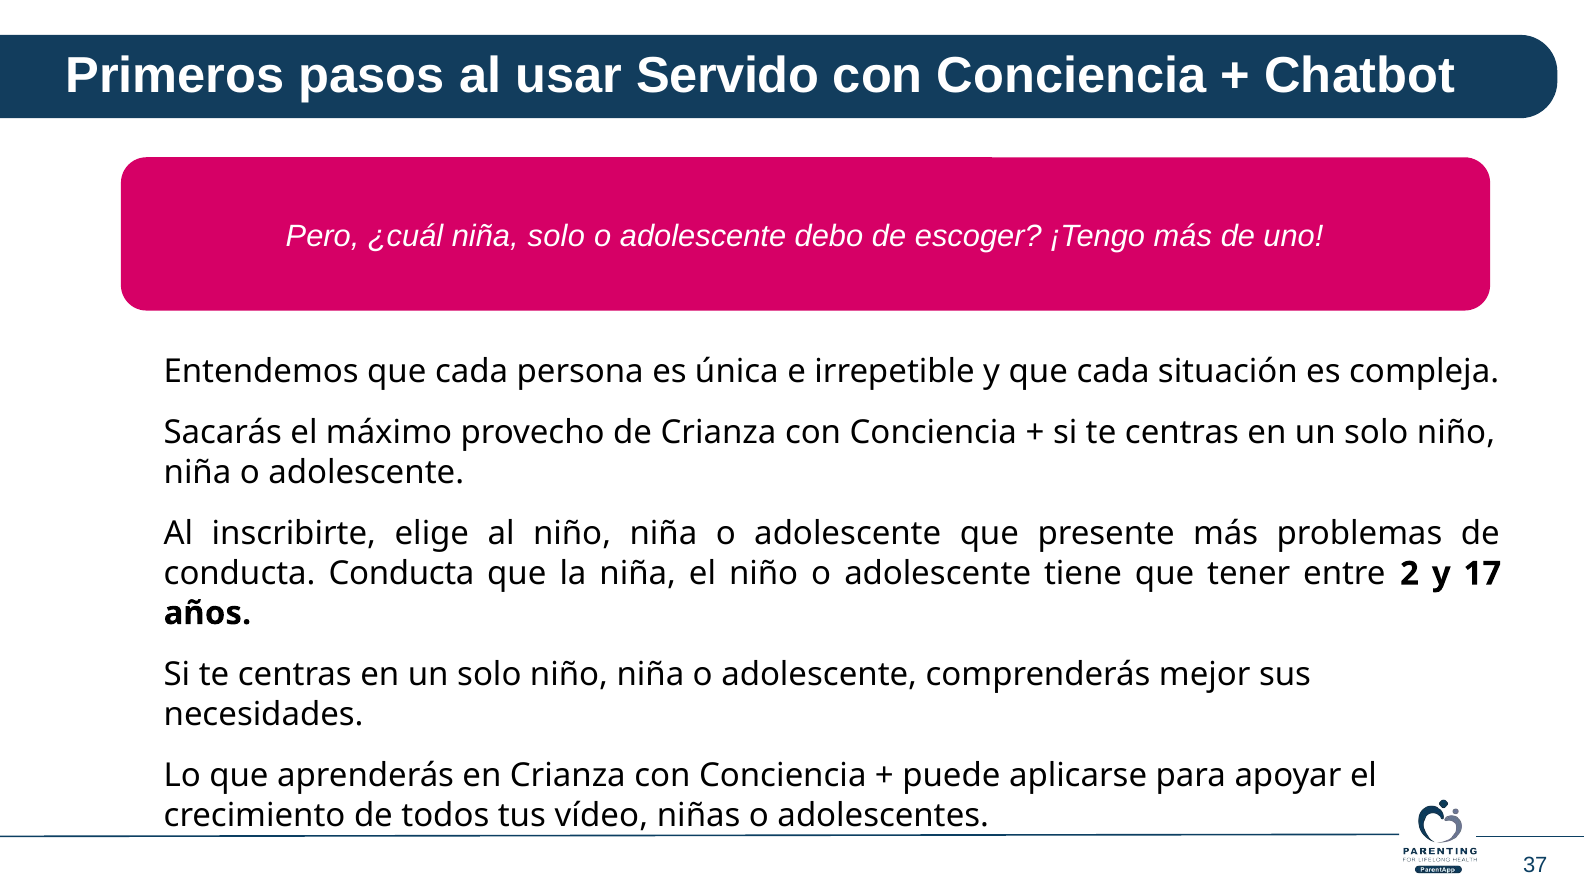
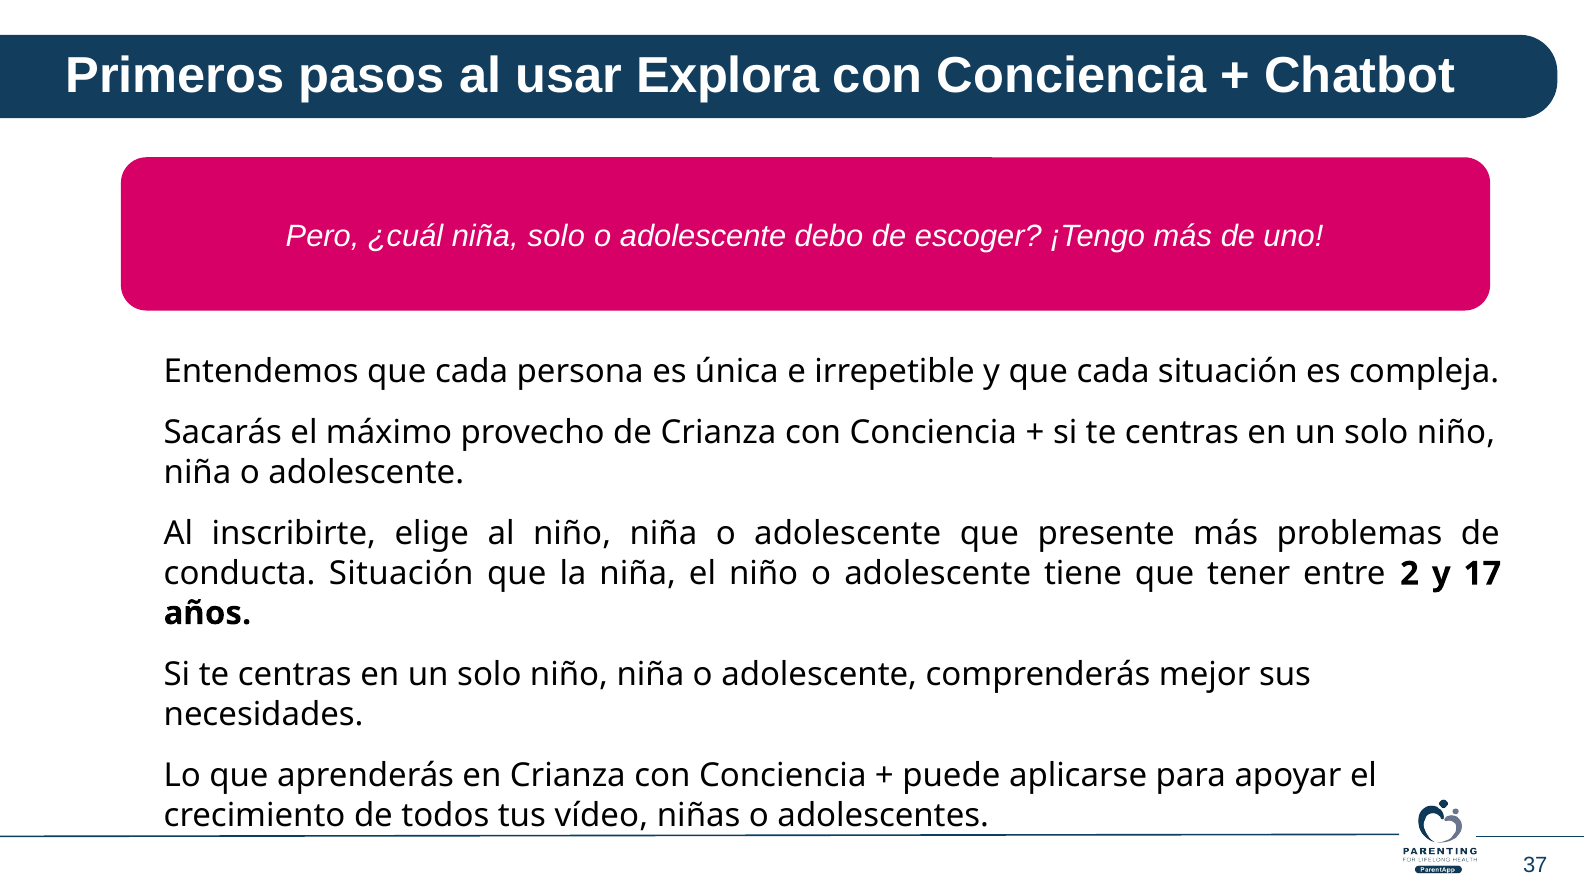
Servido: Servido -> Explora
conducta Conducta: Conducta -> Situación
